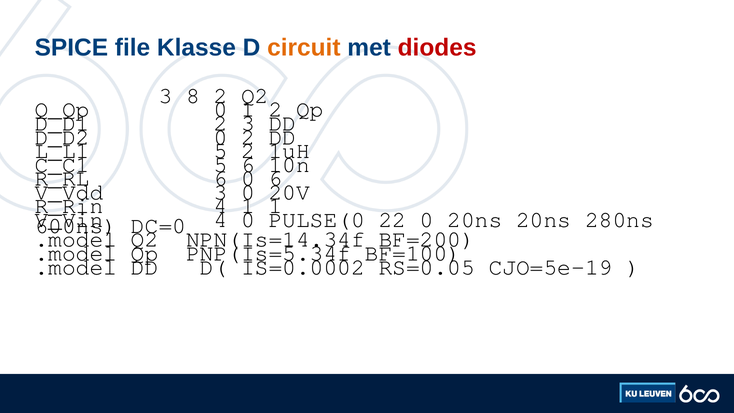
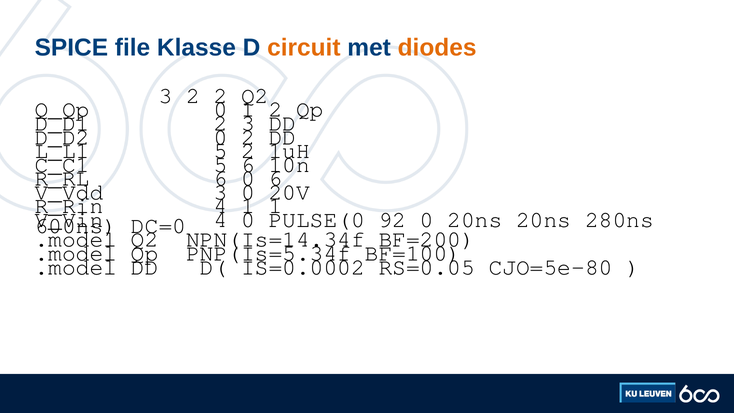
diodes colour: red -> orange
3 8: 8 -> 2
22: 22 -> 92
CJO=5e-19: CJO=5e-19 -> CJO=5e-80
